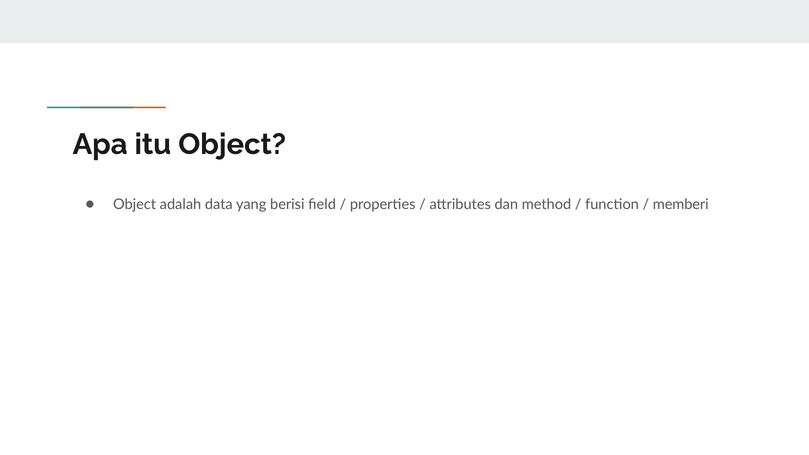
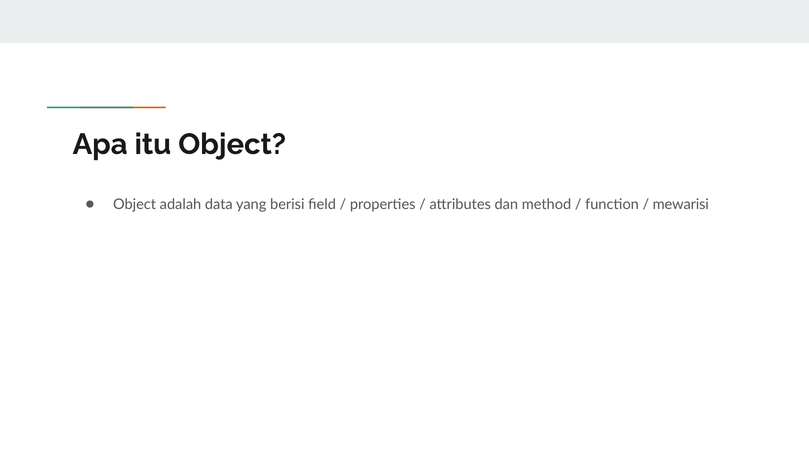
memberi: memberi -> mewarisi
